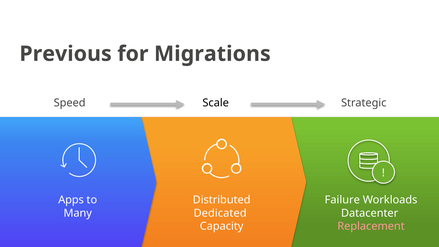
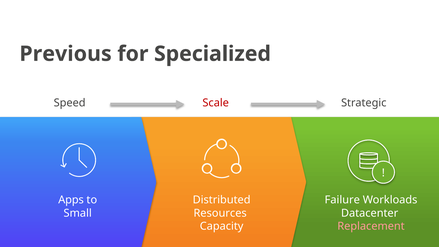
Migrations: Migrations -> Specialized
Scale colour: black -> red
Many: Many -> Small
Dedicated: Dedicated -> Resources
